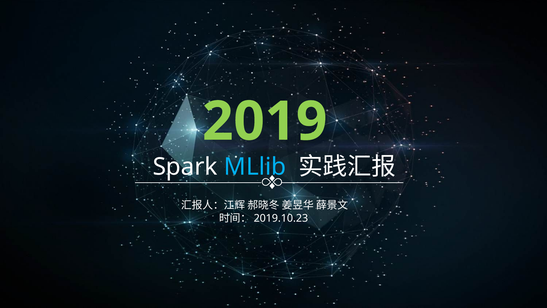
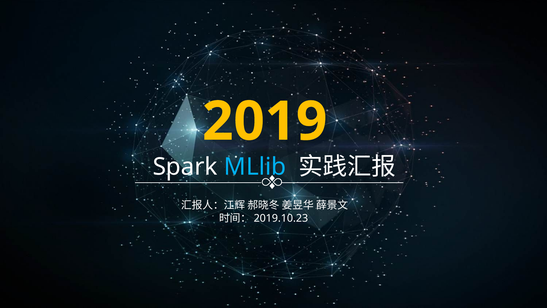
2019 colour: light green -> yellow
